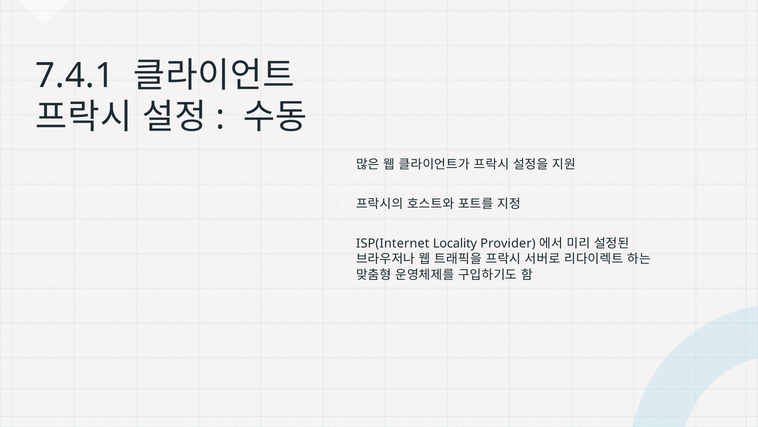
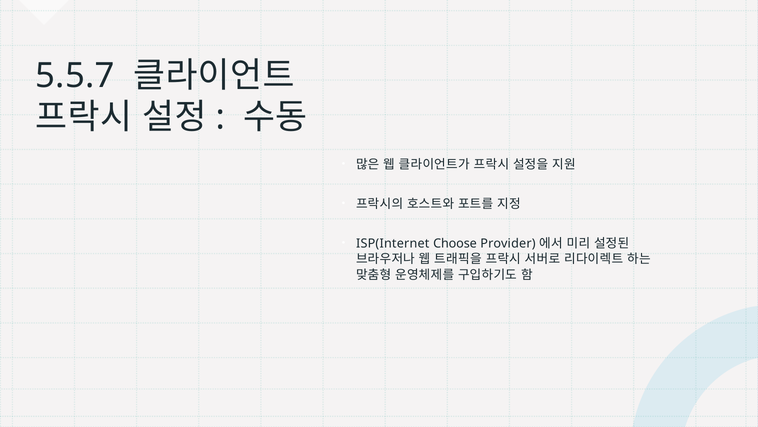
7.4.1: 7.4.1 -> 5.5.7
Locality: Locality -> Choose
